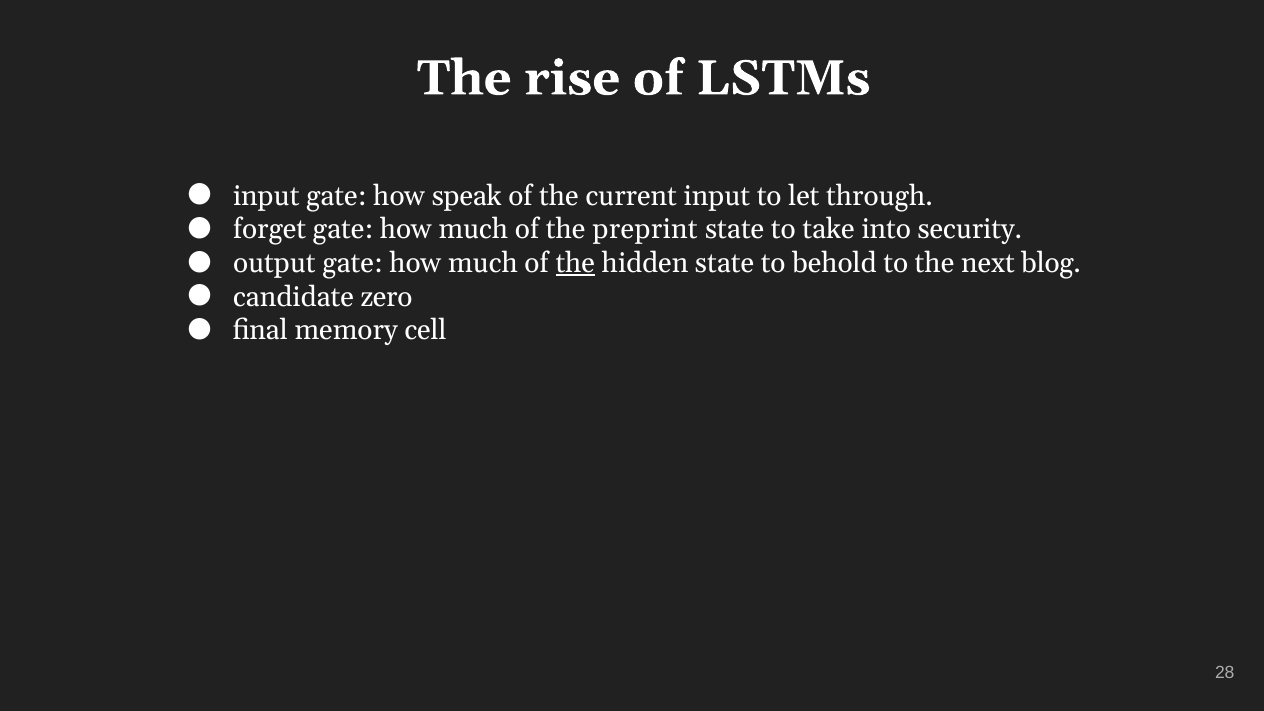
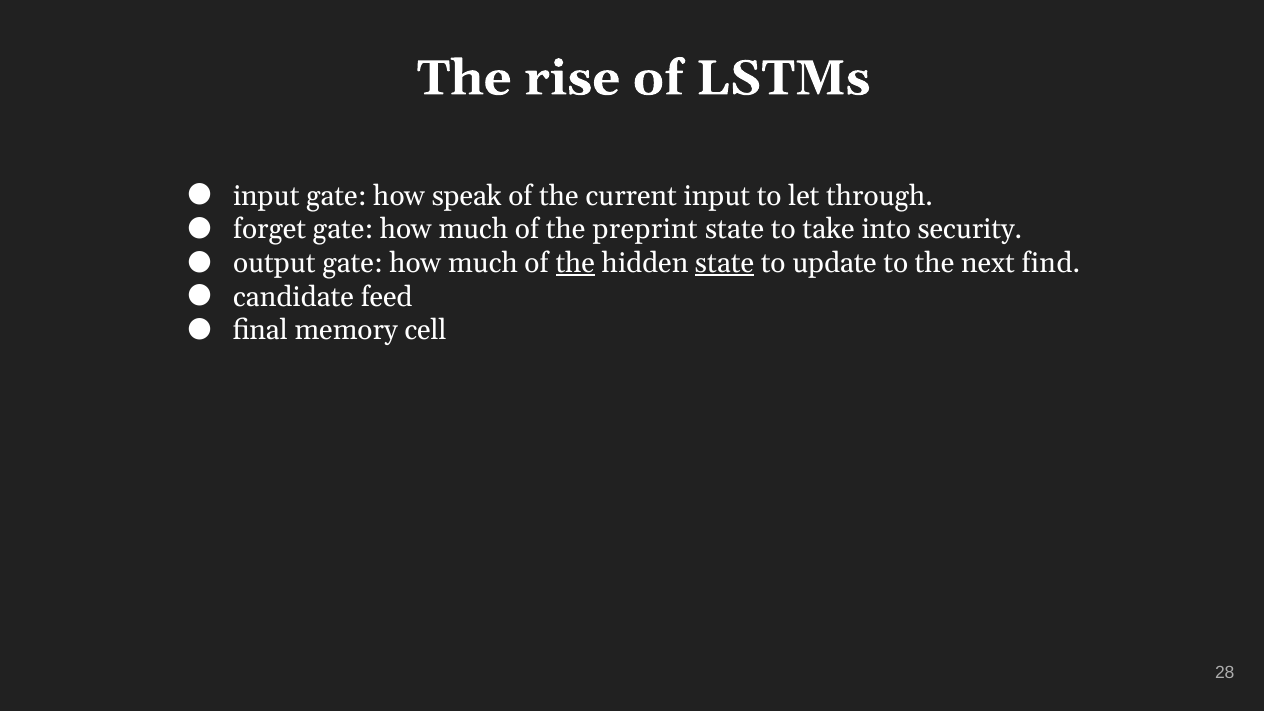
state at (725, 263) underline: none -> present
behold: behold -> update
blog: blog -> find
zero: zero -> feed
